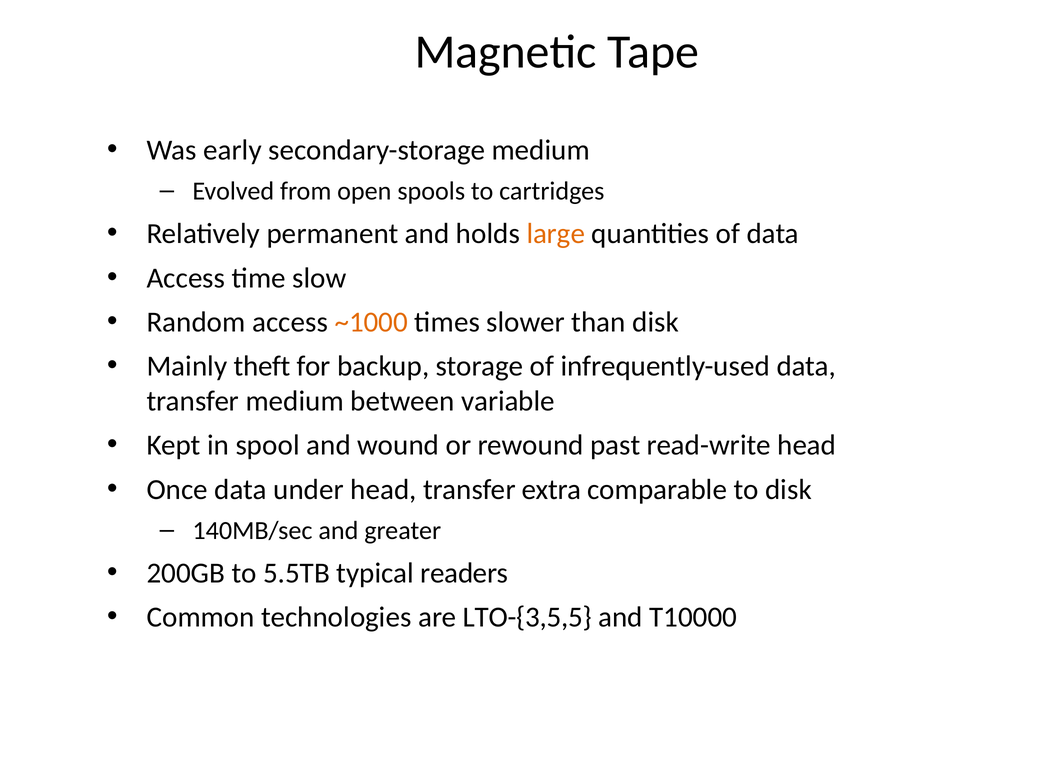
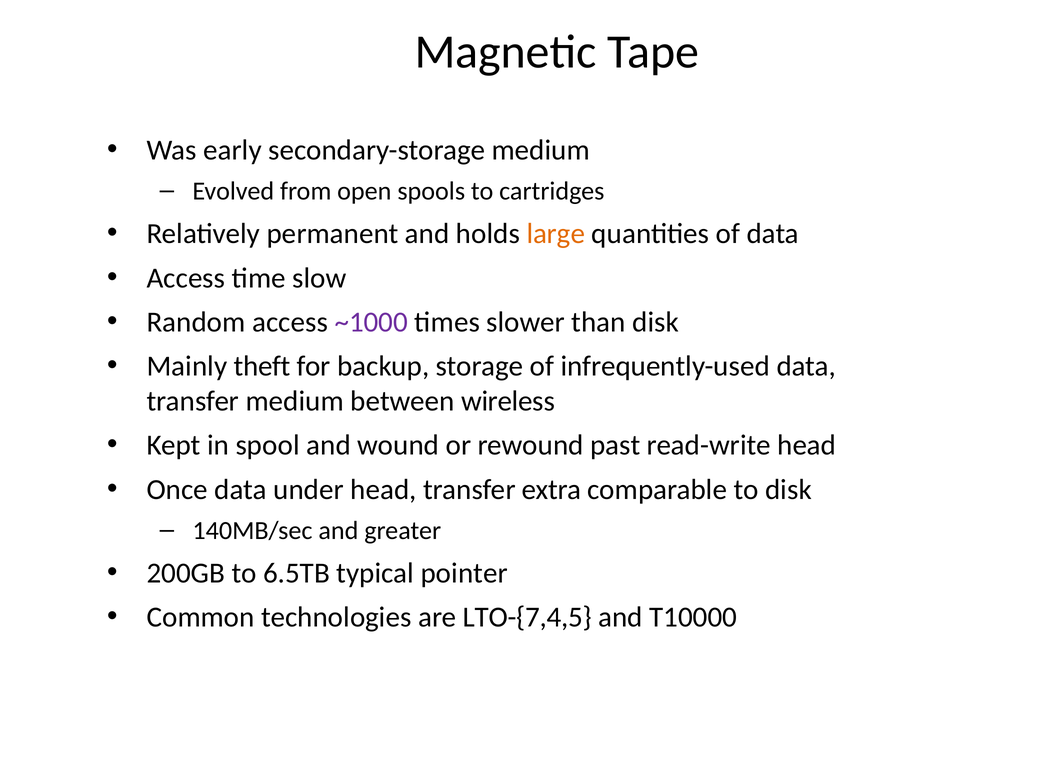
~1000 colour: orange -> purple
variable: variable -> wireless
5.5TB: 5.5TB -> 6.5TB
readers: readers -> pointer
LTO-{3,5,5: LTO-{3,5,5 -> LTO-{7,4,5
